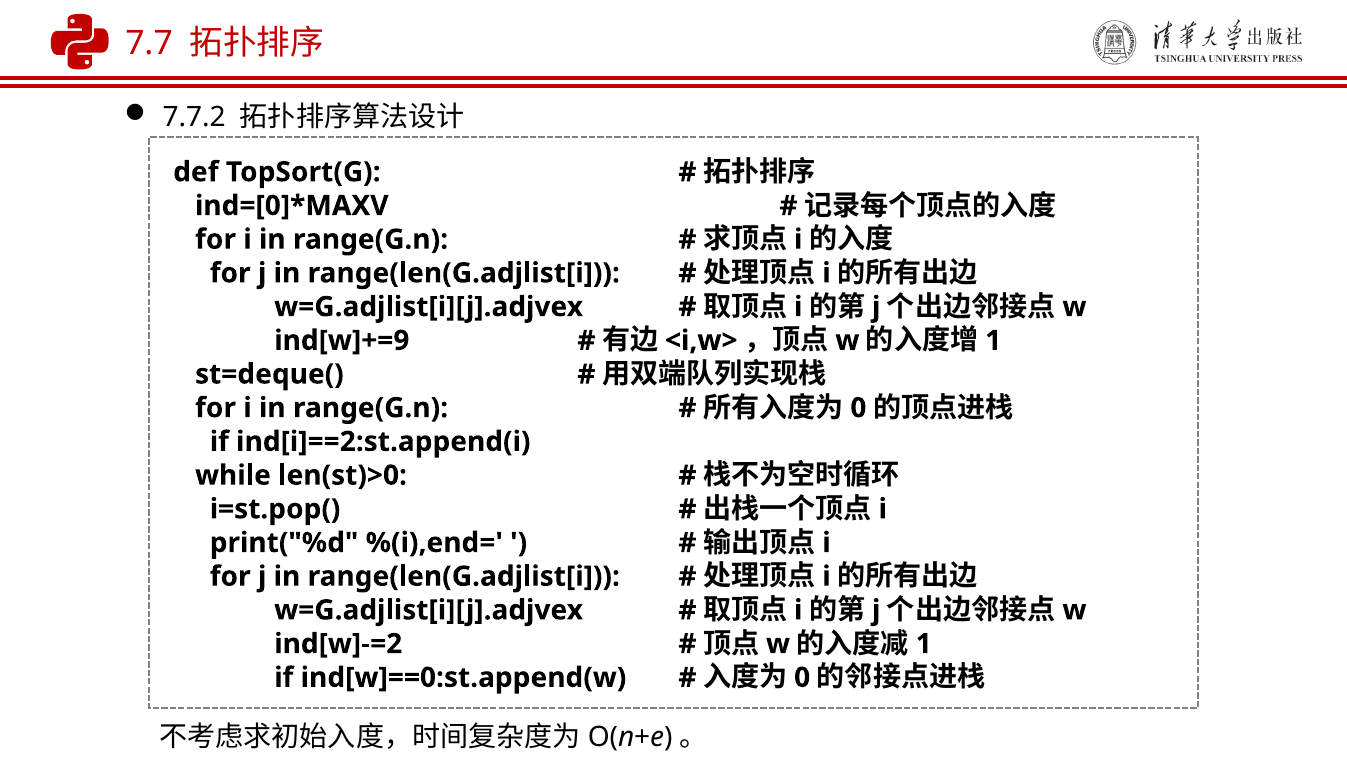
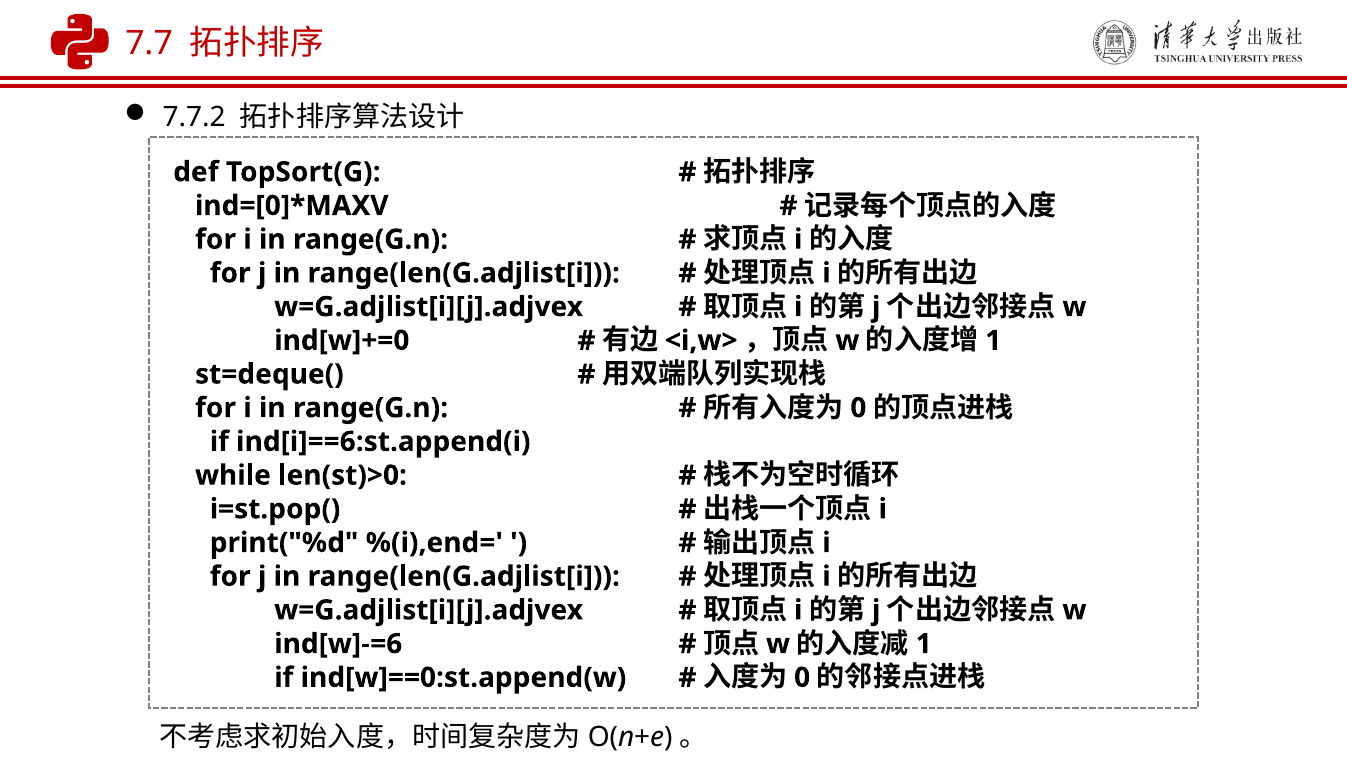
ind[w]+=9: ind[w]+=9 -> ind[w]+=0
ind[i]==2:st.append(i: ind[i]==2:st.append(i -> ind[i]==6:st.append(i
ind[w]-=2: ind[w]-=2 -> ind[w]-=6
